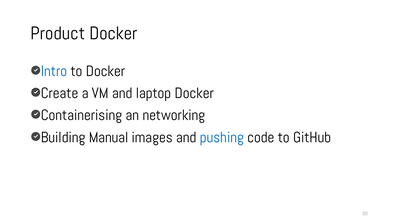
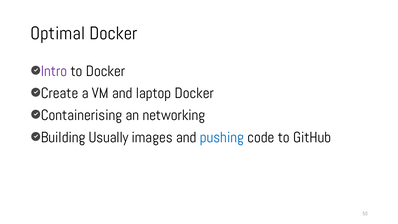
Product: Product -> Optimal
Intro colour: blue -> purple
Manual: Manual -> Usually
